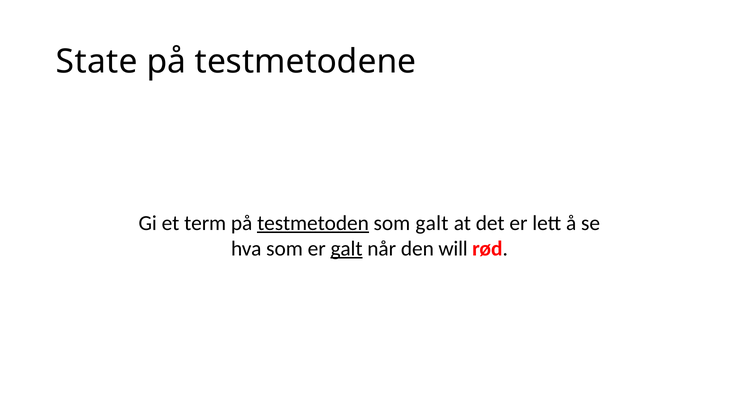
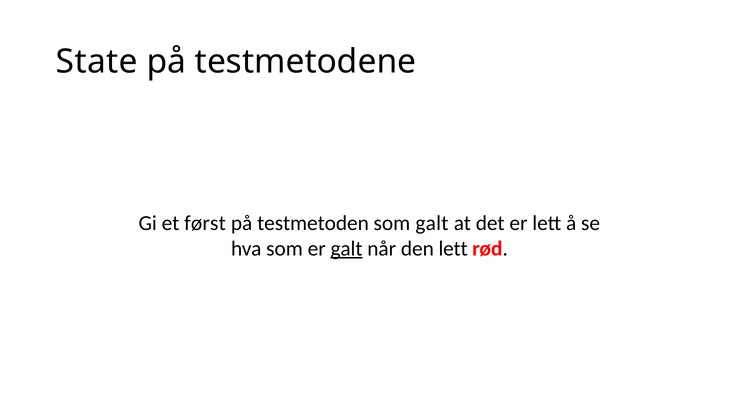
term: term -> først
testmetoden underline: present -> none
den will: will -> lett
